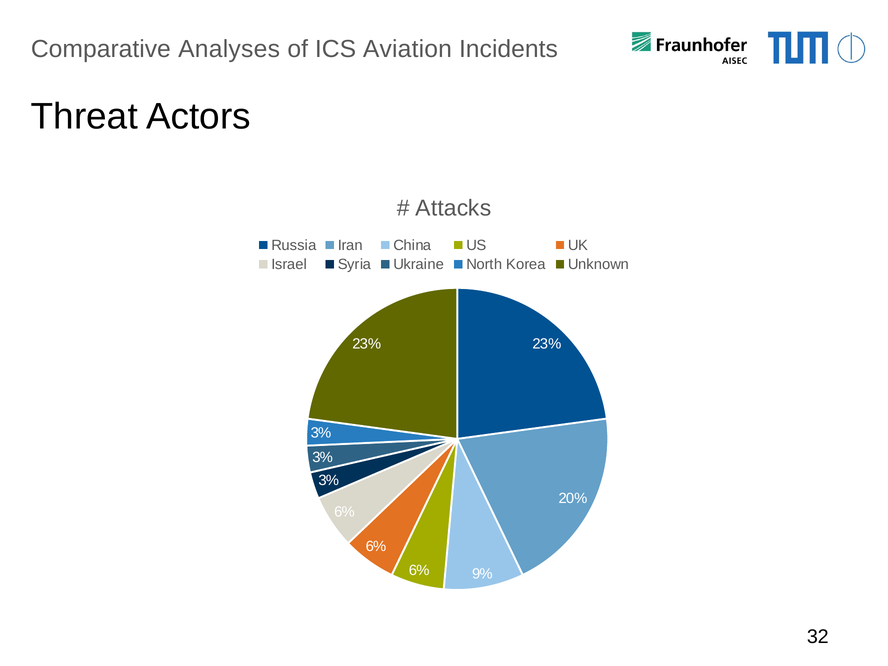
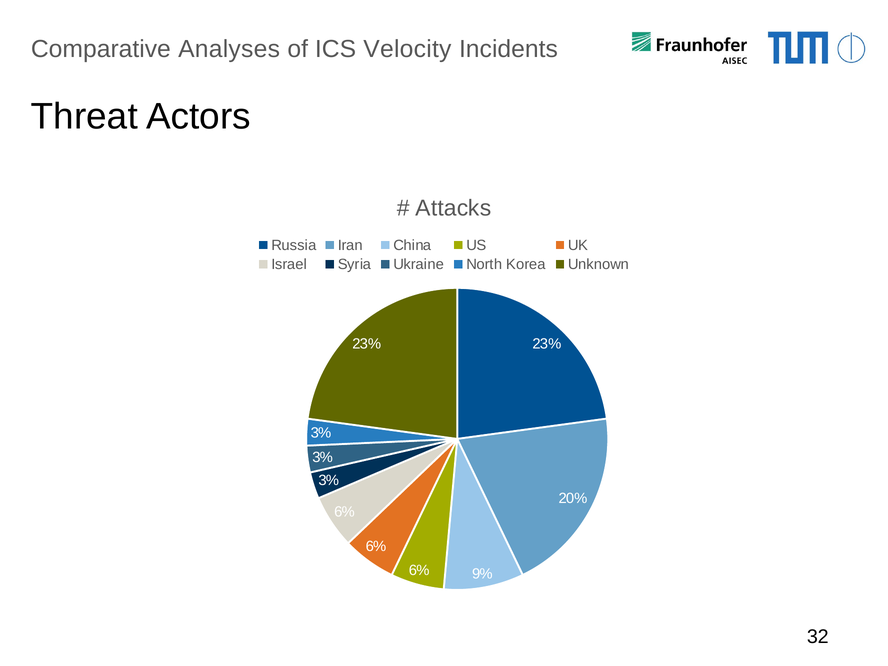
Aviation: Aviation -> Velocity
